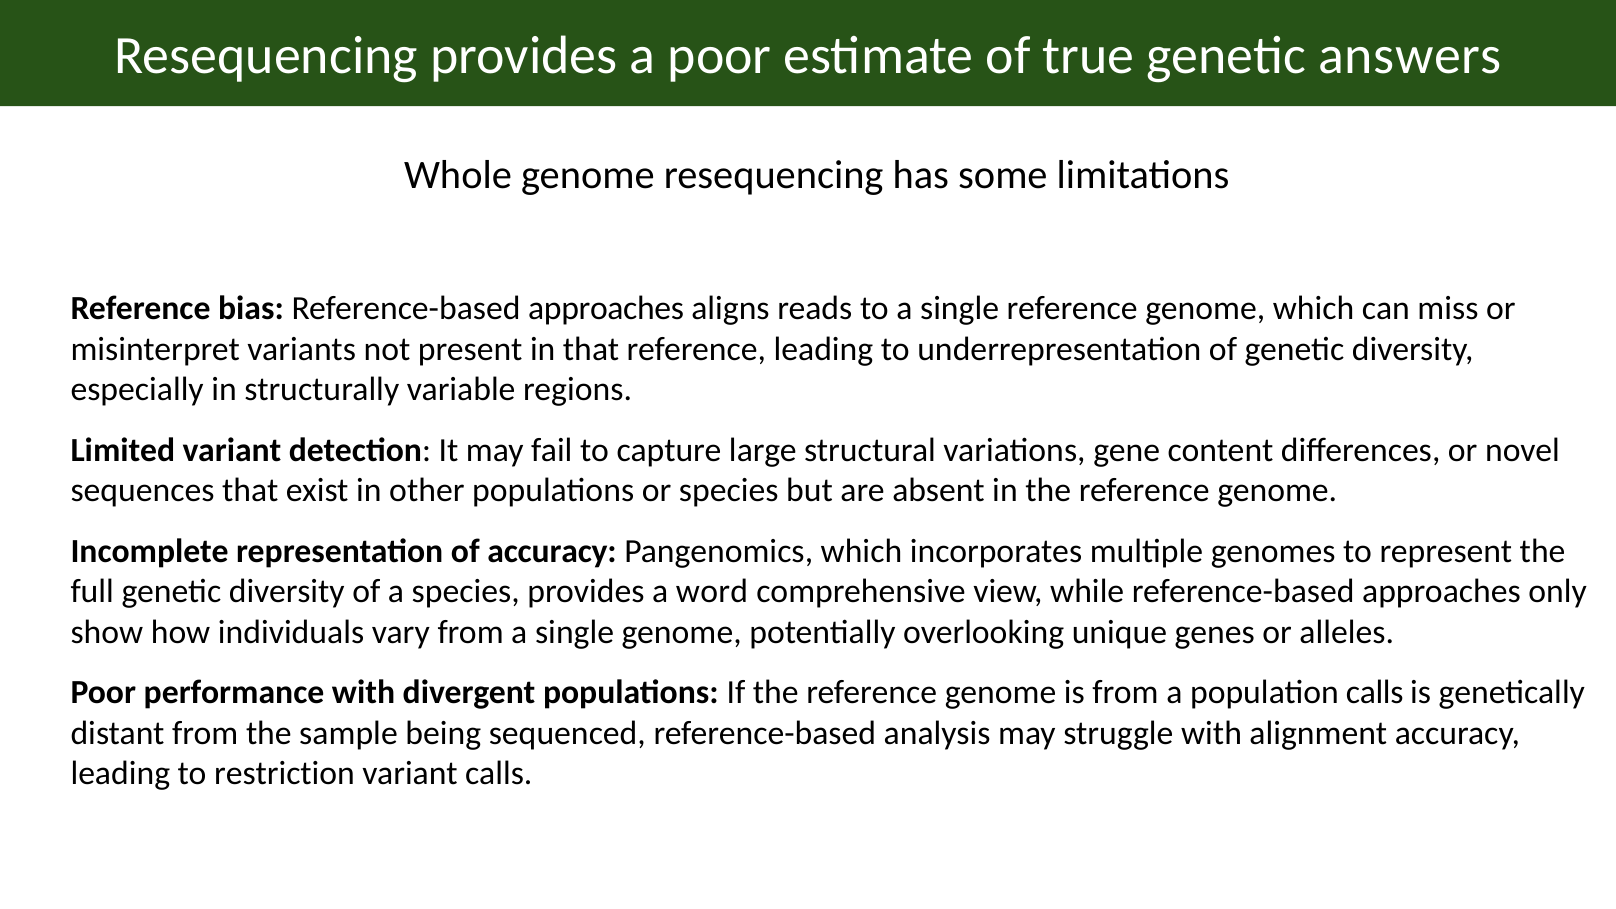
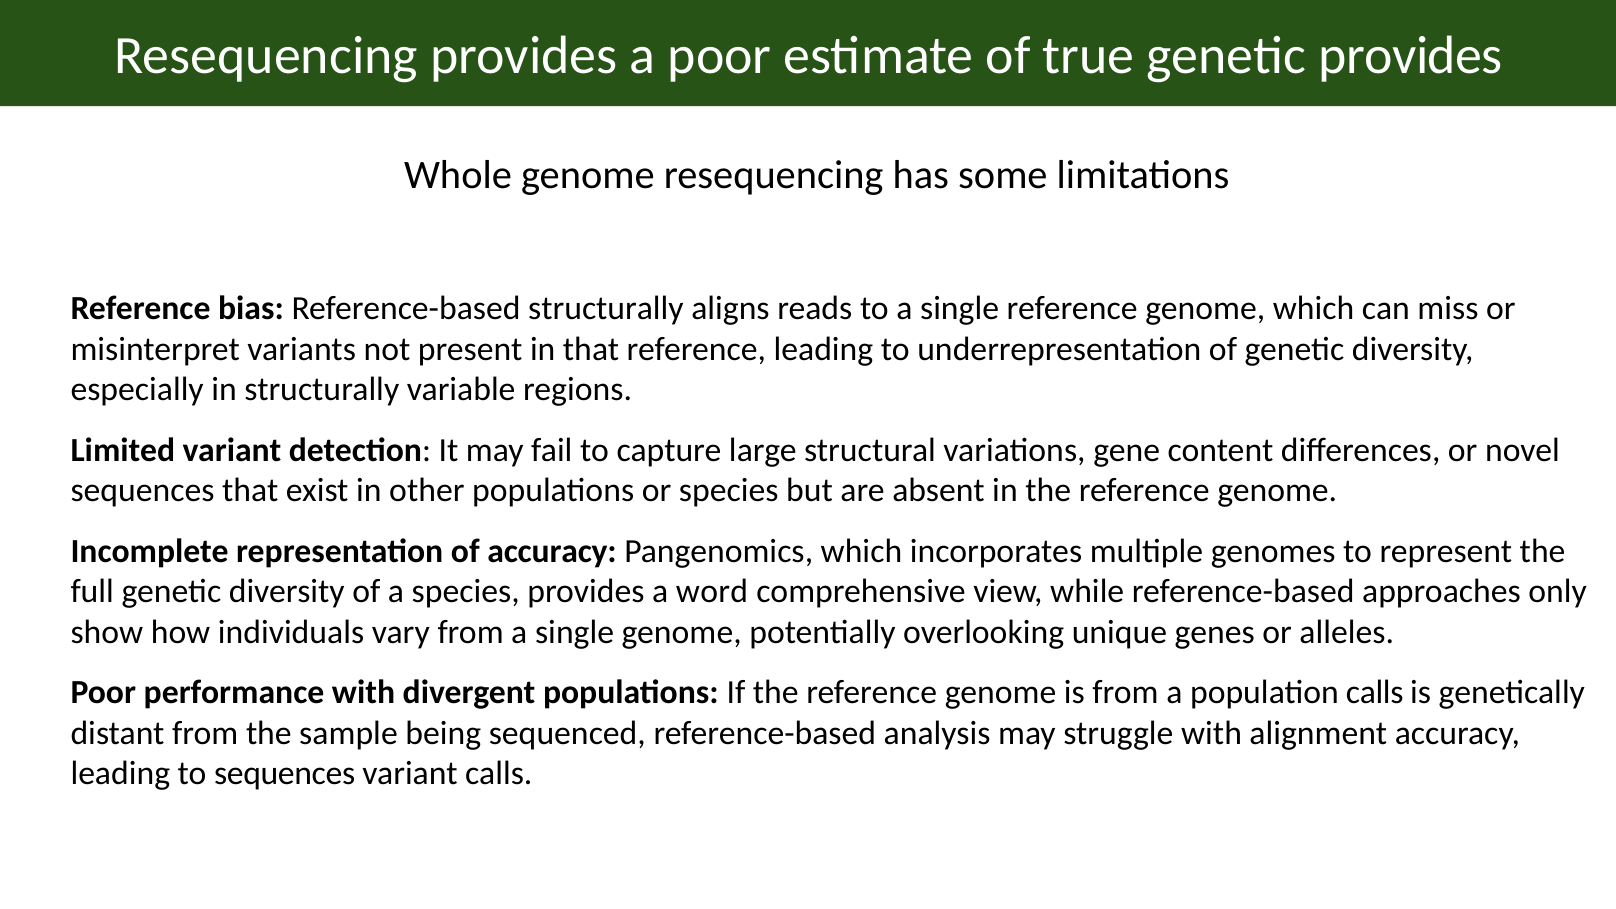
genetic answers: answers -> provides
bias Reference-based approaches: approaches -> structurally
to restriction: restriction -> sequences
